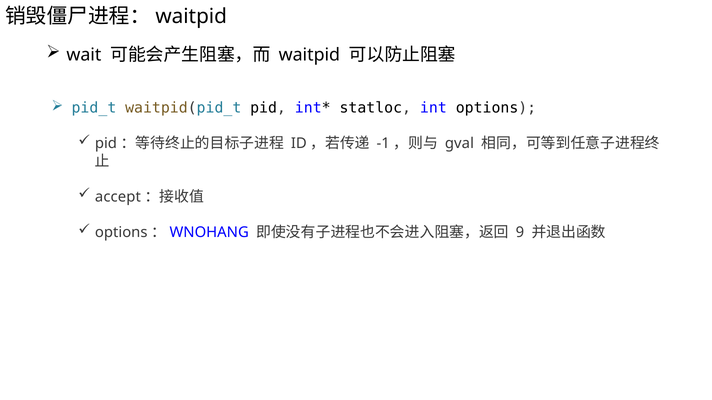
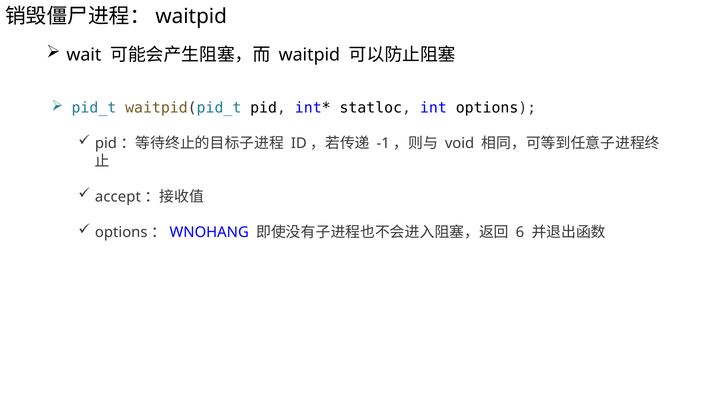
gval: gval -> void
9: 9 -> 6
